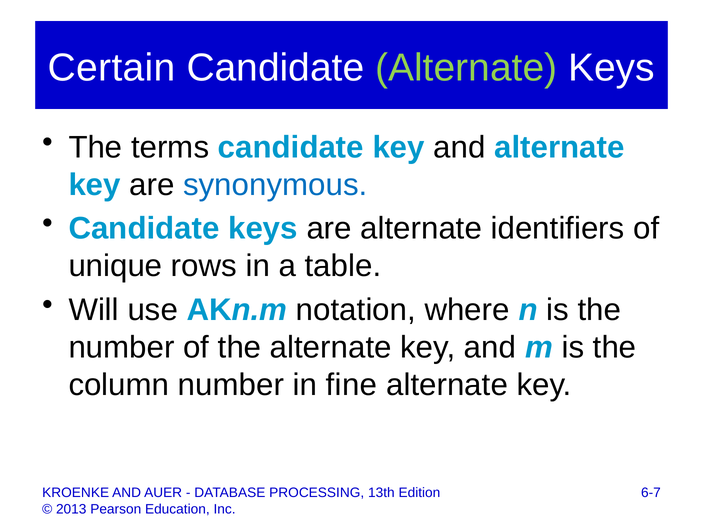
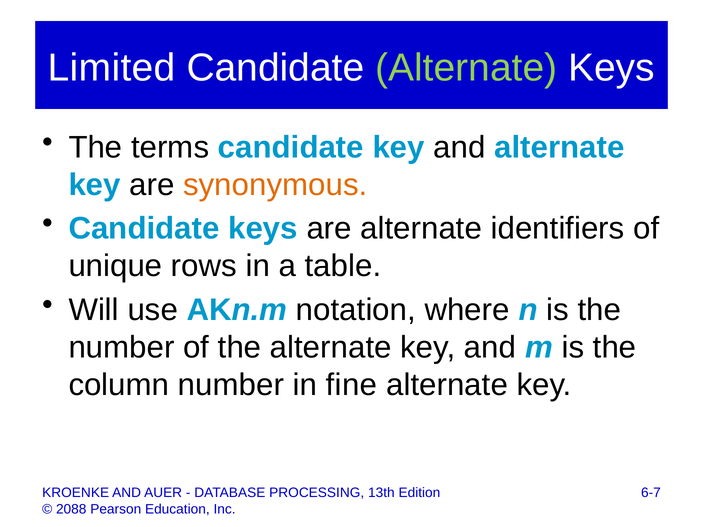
Certain: Certain -> Limited
synonymous colour: blue -> orange
2013: 2013 -> 2088
